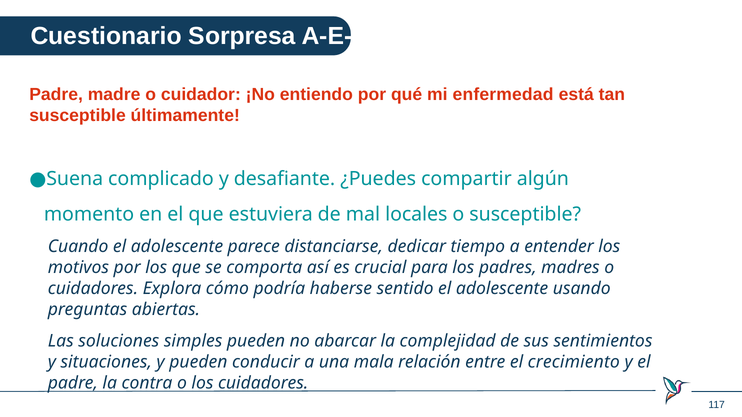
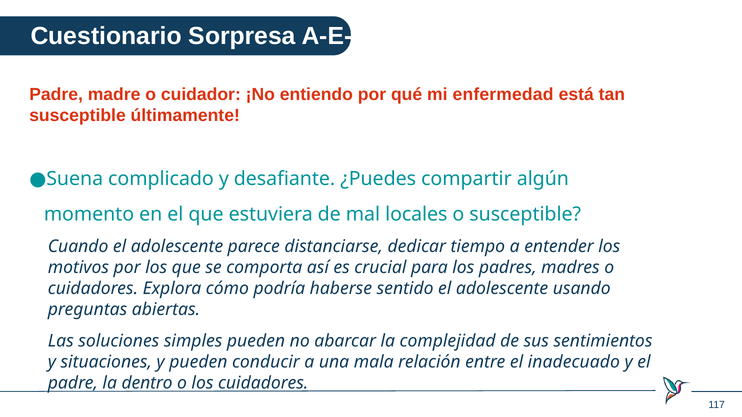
crecimiento: crecimiento -> inadecuado
contra: contra -> dentro
